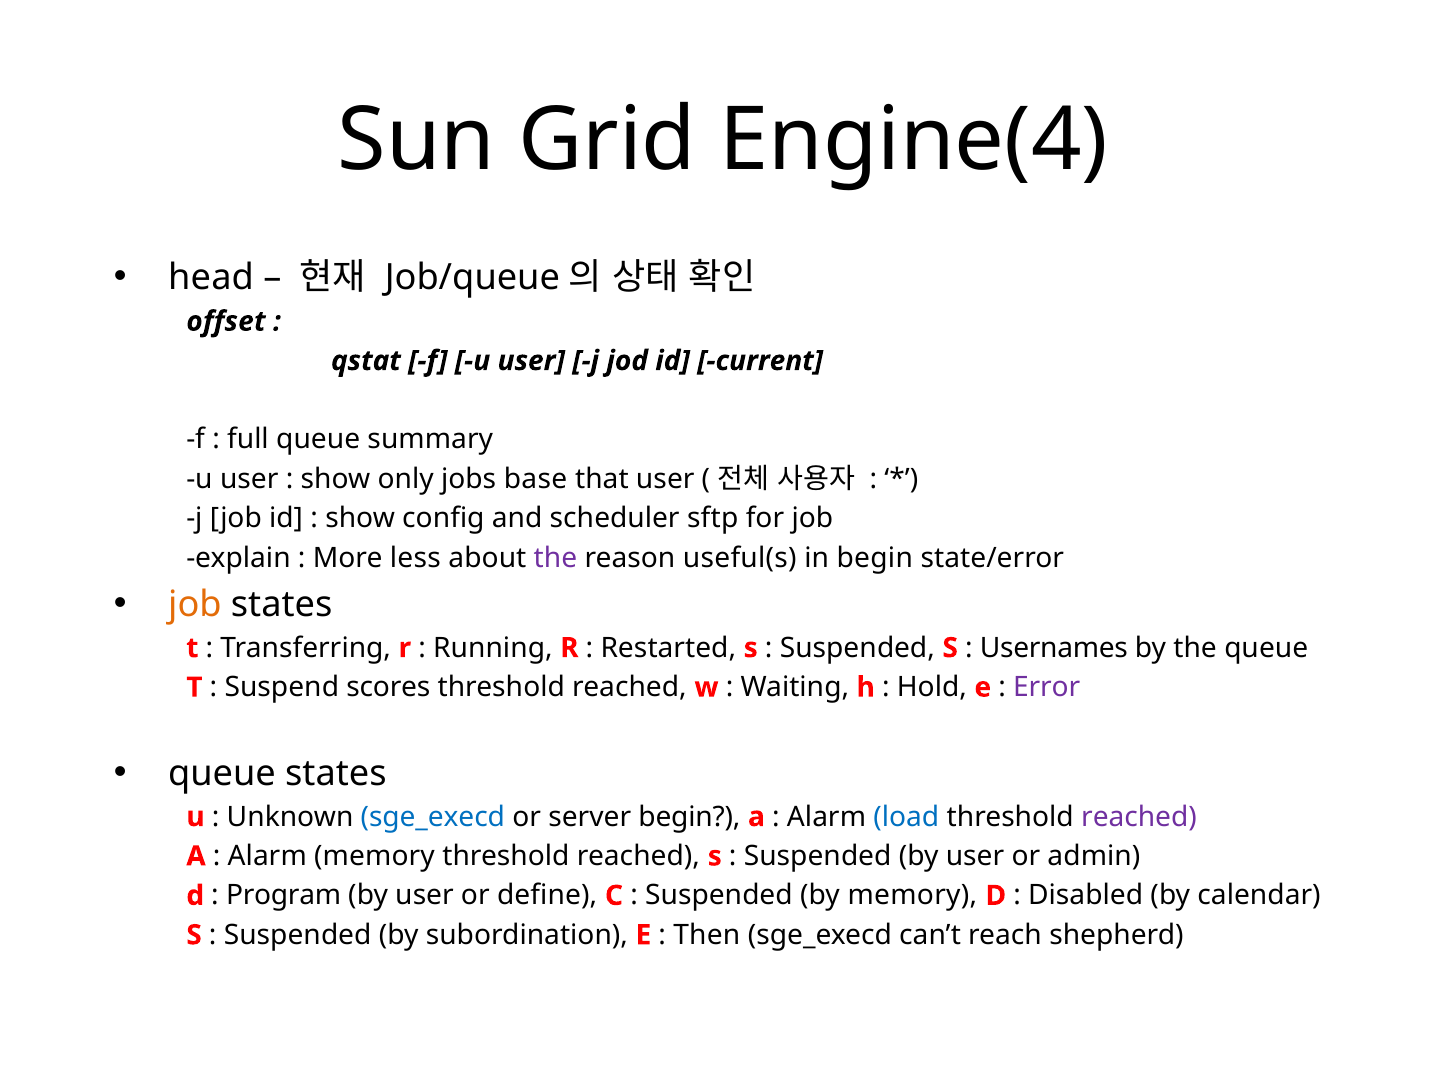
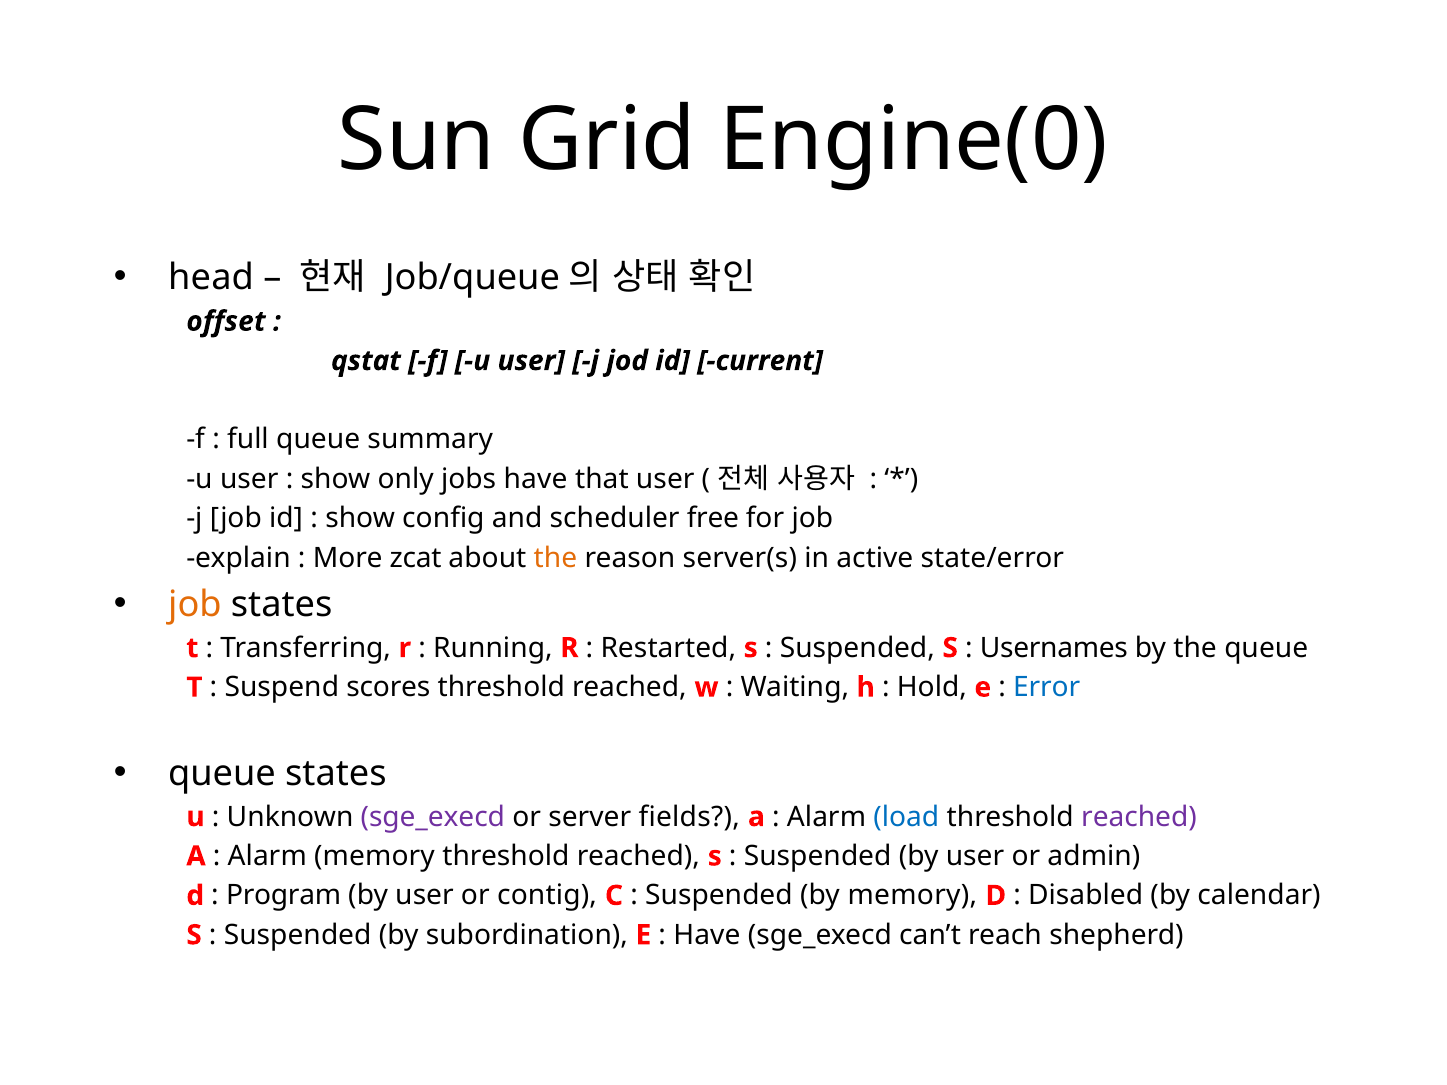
Engine(4: Engine(4 -> Engine(0
jobs base: base -> have
sftp: sftp -> free
less: less -> zcat
the at (555, 558) colour: purple -> orange
useful(s: useful(s -> server(s
in begin: begin -> active
Error colour: purple -> blue
sge_execd at (433, 817) colour: blue -> purple
server begin: begin -> fields
define: define -> contig
Then at (707, 935): Then -> Have
